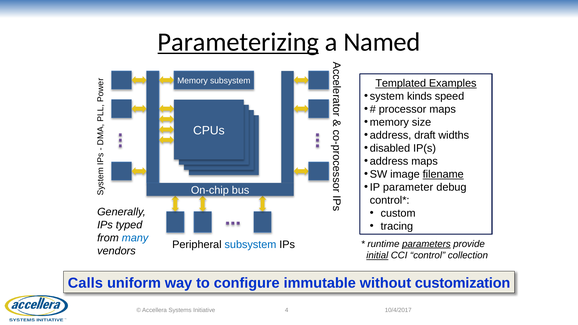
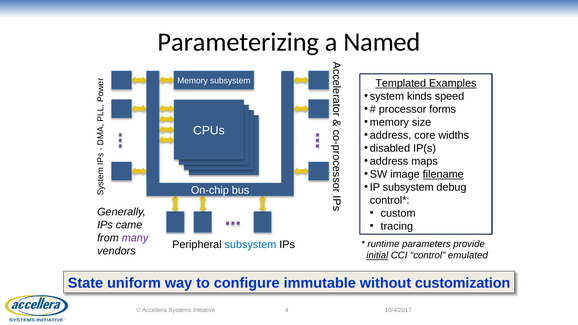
Parameterizing underline: present -> none
processor maps: maps -> forms
draft: draft -> core
IP parameter: parameter -> subsystem
typed: typed -> came
many colour: blue -> purple
parameters underline: present -> none
collection: collection -> emulated
Calls: Calls -> State
